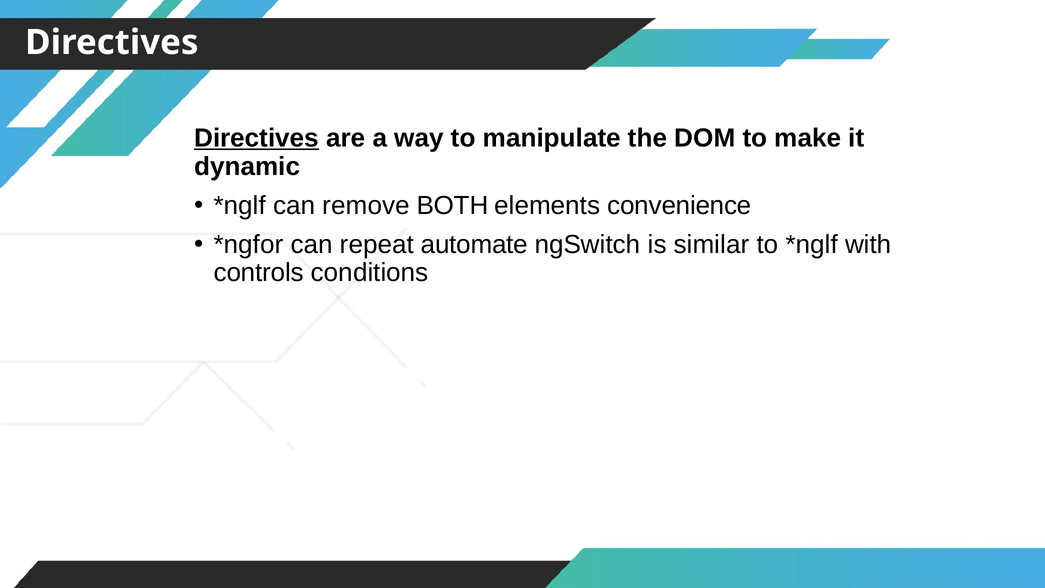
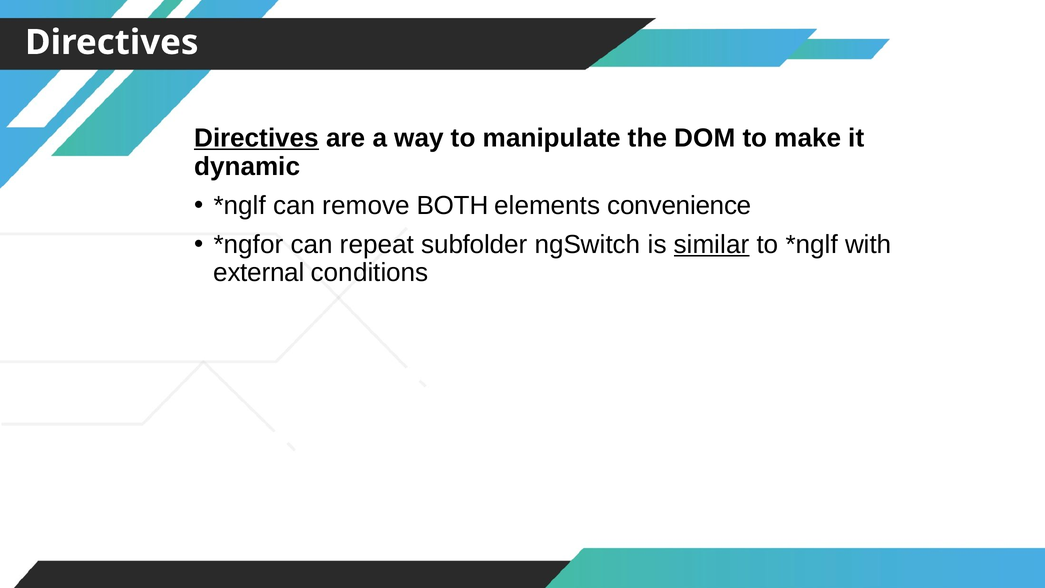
automate: automate -> subfolder
similar underline: none -> present
controls: controls -> external
